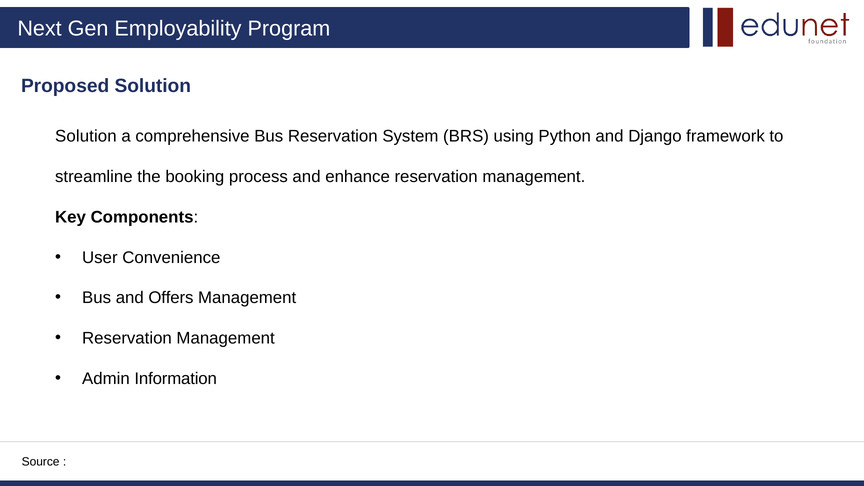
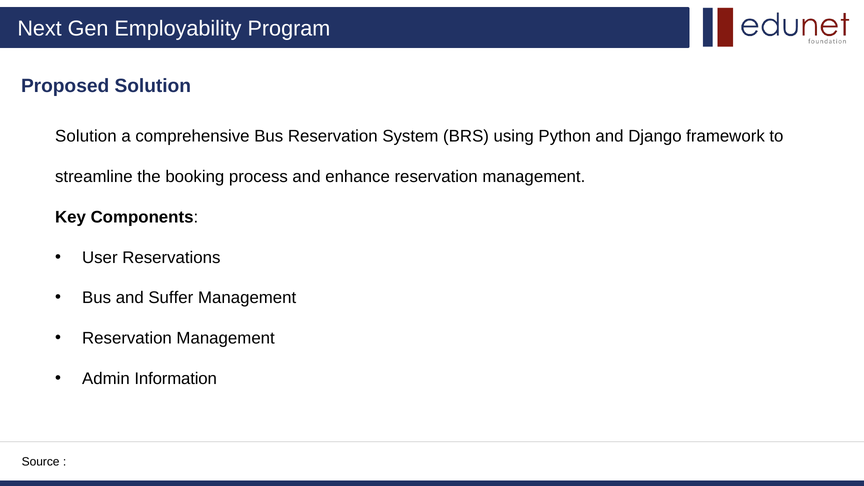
Convenience: Convenience -> Reservations
Offers: Offers -> Suffer
